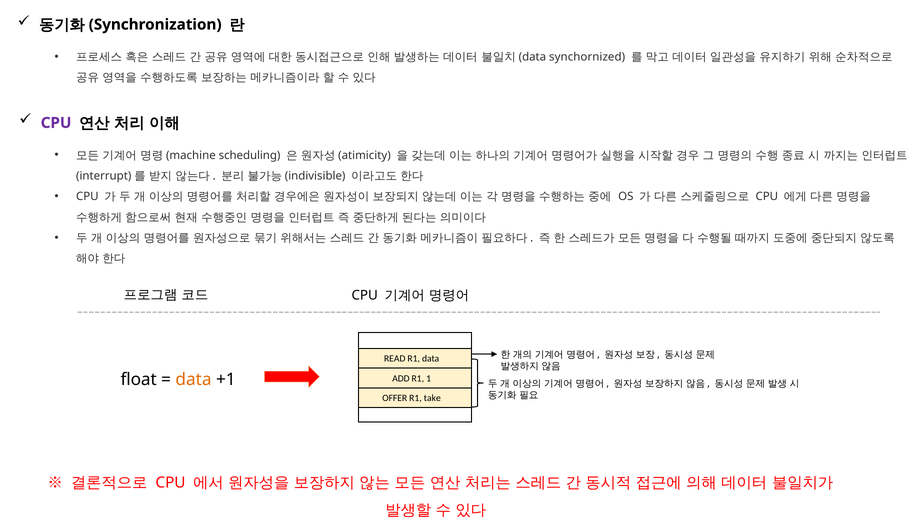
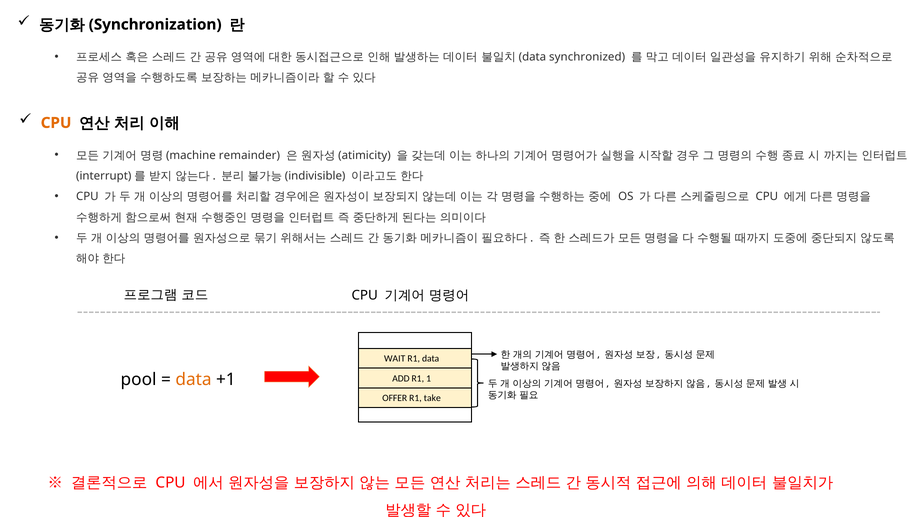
synchornized: synchornized -> synchronized
CPU at (56, 123) colour: purple -> orange
scheduling: scheduling -> remainder
READ: READ -> WAIT
float: float -> pool
